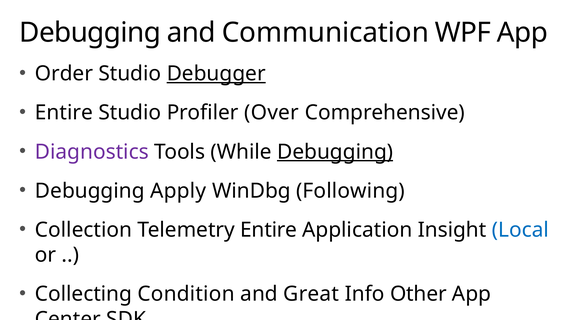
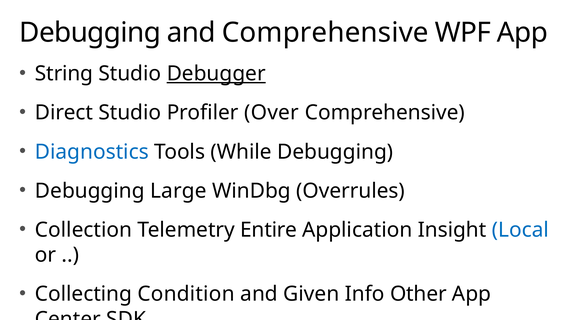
and Communication: Communication -> Comprehensive
Order: Order -> String
Entire at (64, 113): Entire -> Direct
Diagnostics colour: purple -> blue
Debugging at (335, 152) underline: present -> none
Apply: Apply -> Large
Following: Following -> Overrules
Great: Great -> Given
